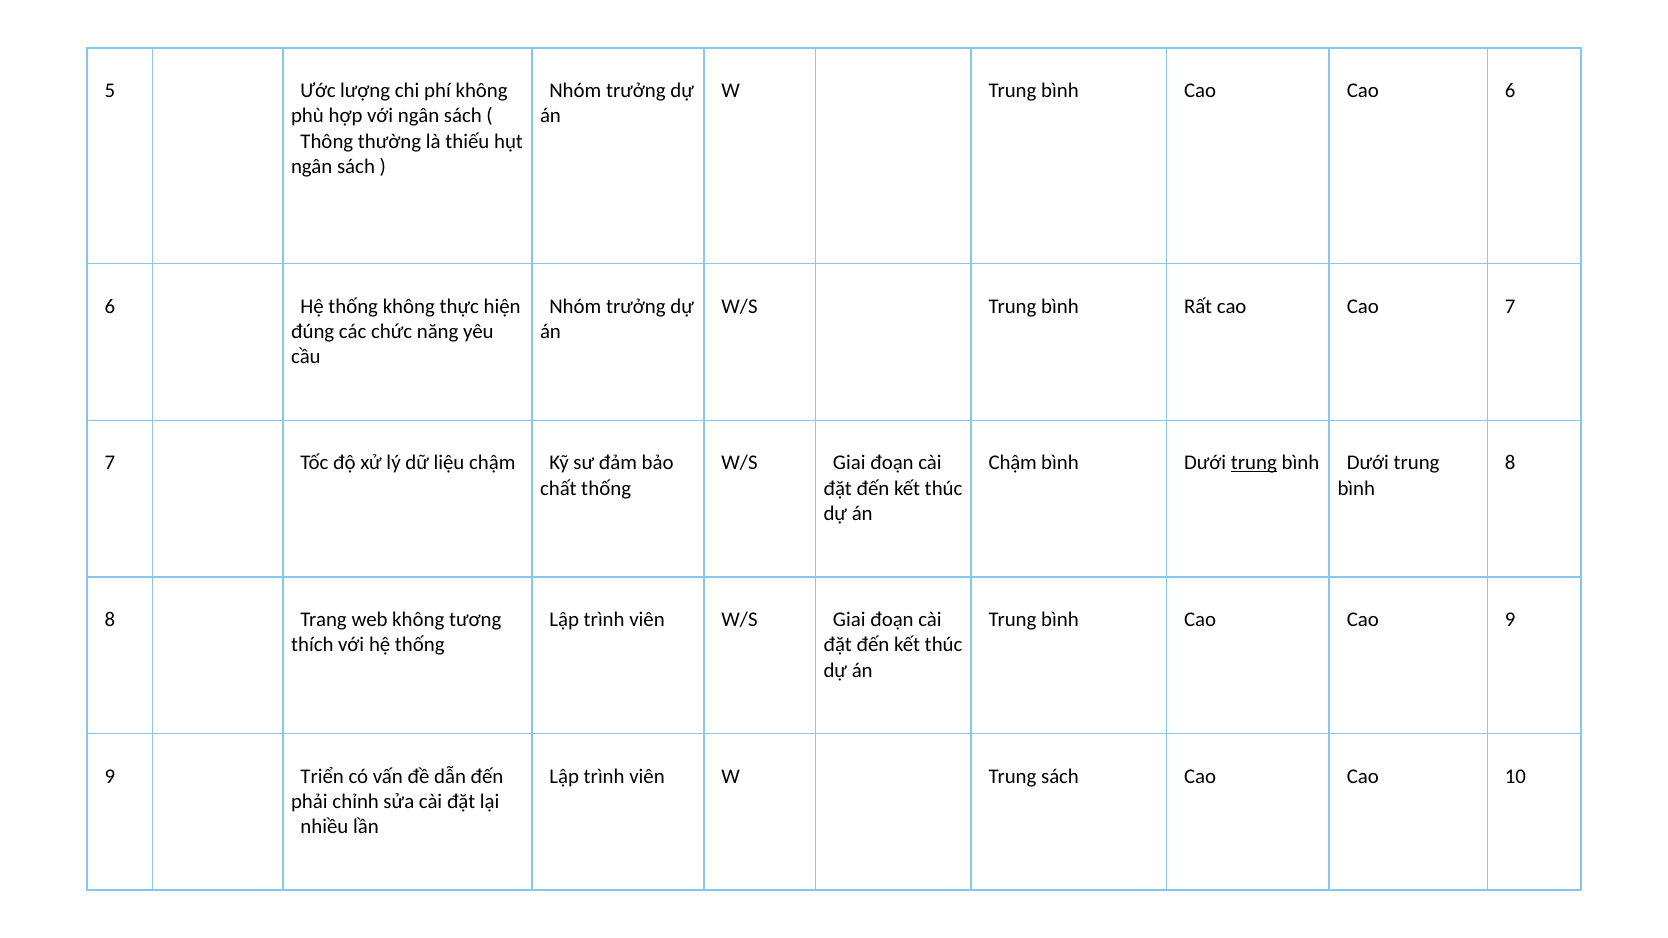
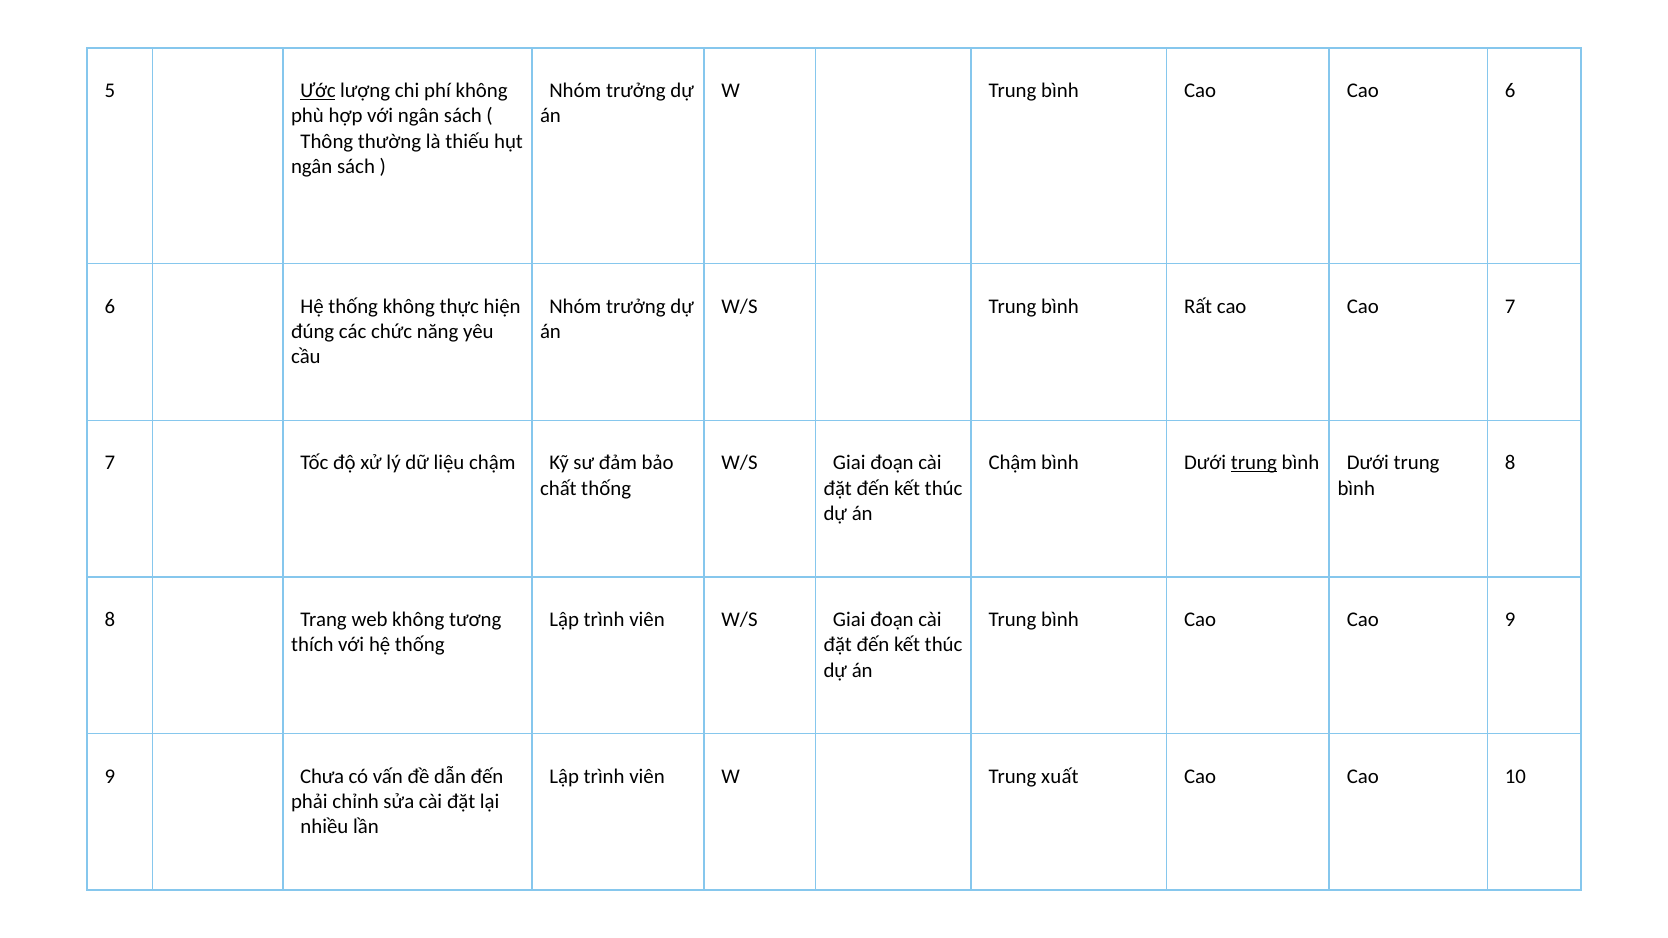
Ước underline: none -> present
Triển: Triển -> Chưa
Trung sách: sách -> xuất
